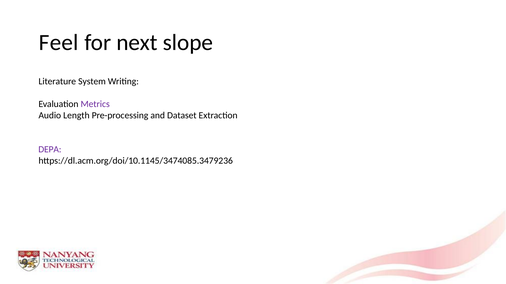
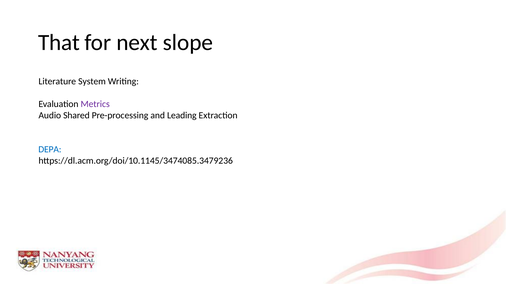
Feel: Feel -> That
Length: Length -> Shared
Dataset: Dataset -> Leading
DEPA colour: purple -> blue
